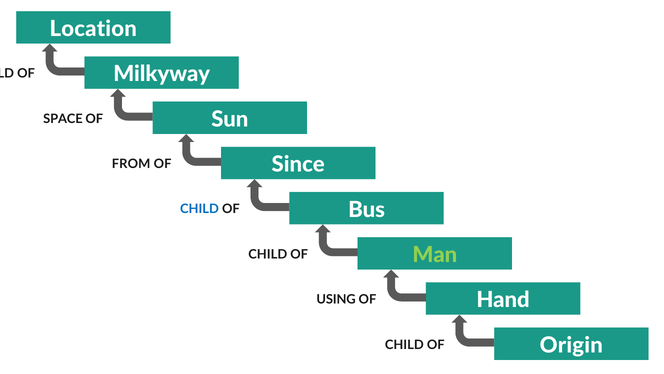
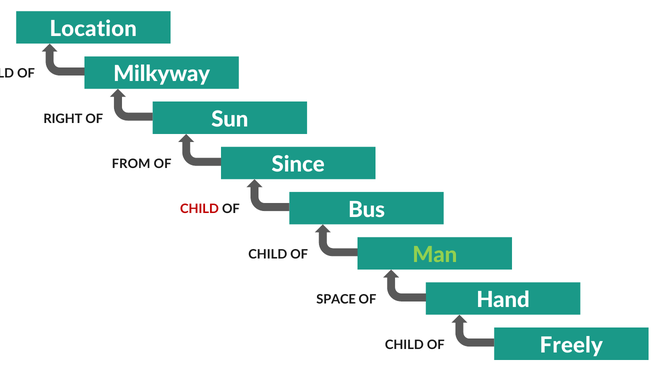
SPACE: SPACE -> RIGHT
CHILD at (199, 209) colour: blue -> red
USING: USING -> SPACE
Origin: Origin -> Freely
